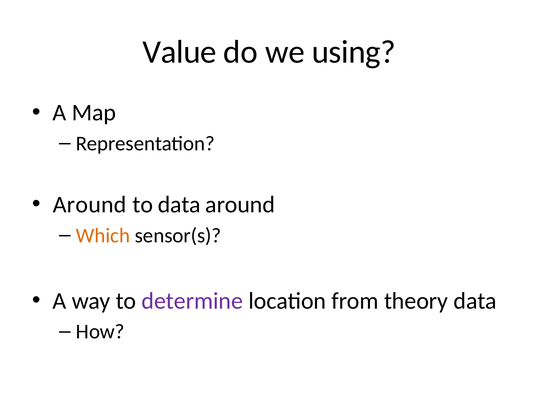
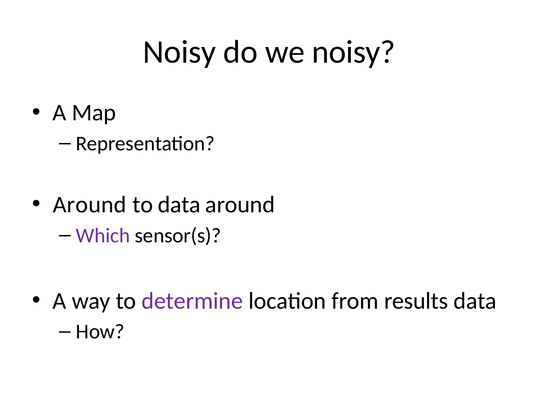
Value at (180, 52): Value -> Noisy
we using: using -> noisy
Which colour: orange -> purple
theory: theory -> results
